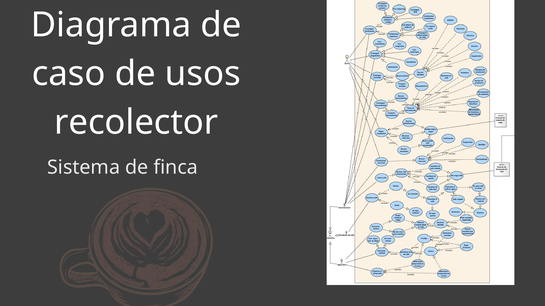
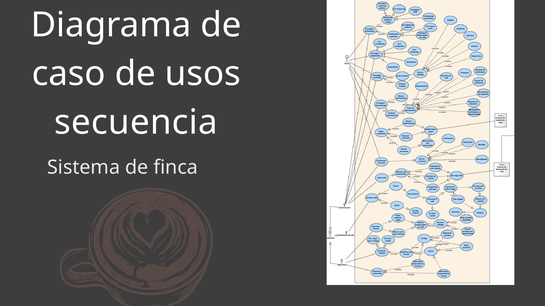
recolector: recolector -> secuencia
